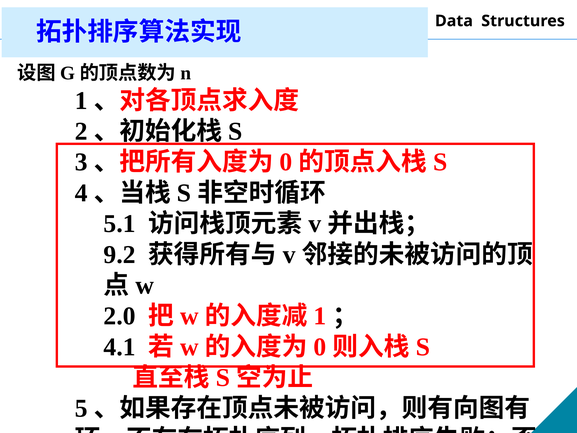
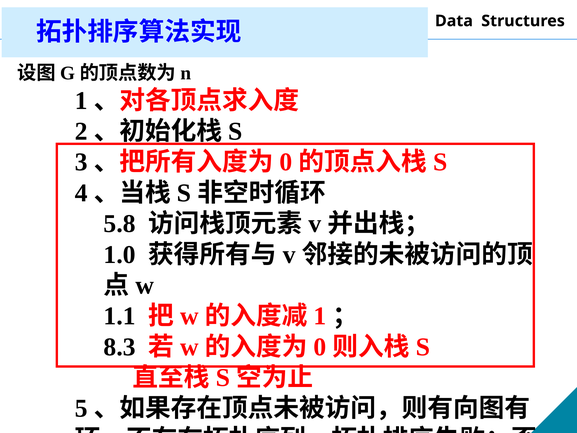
5.1: 5.1 -> 5.8
9.2: 9.2 -> 1.0
2.0: 2.0 -> 1.1
4.1: 4.1 -> 8.3
